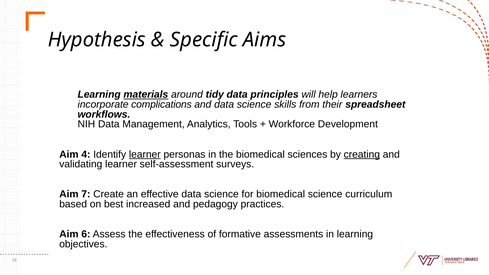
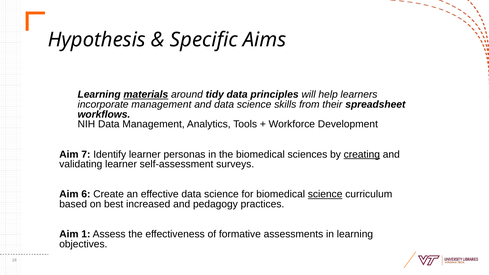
incorporate complications: complications -> management
4: 4 -> 7
learner at (145, 154) underline: present -> none
7: 7 -> 6
science at (325, 194) underline: none -> present
6: 6 -> 1
